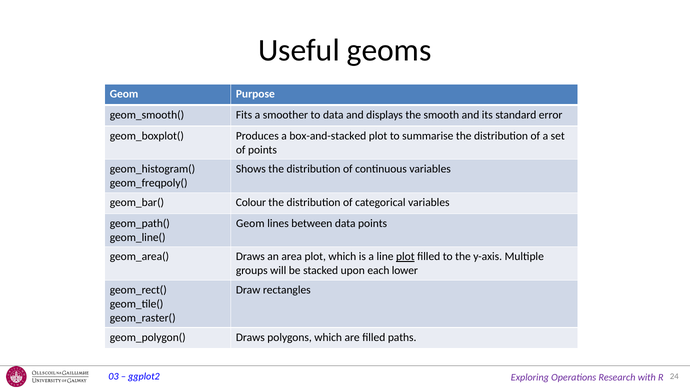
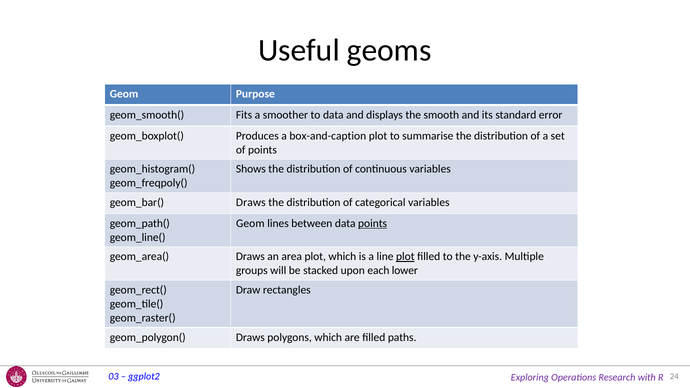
box-and-stacked: box-and-stacked -> box-and-caption
Colour at (251, 202): Colour -> Draws
points at (373, 223) underline: none -> present
